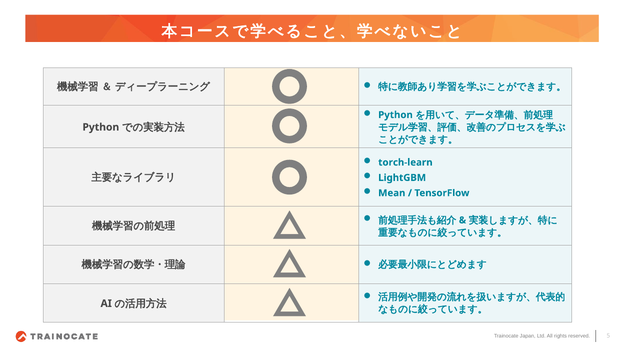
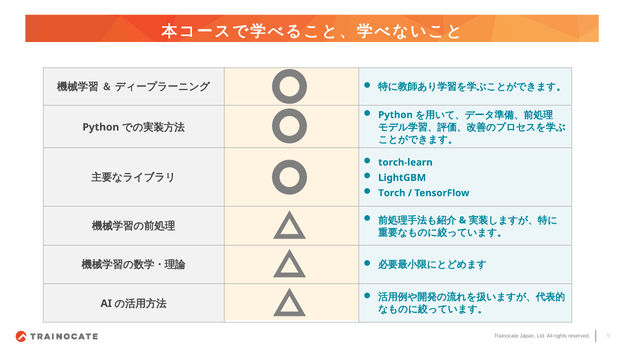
Mean: Mean -> Torch
